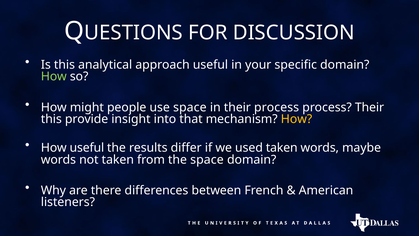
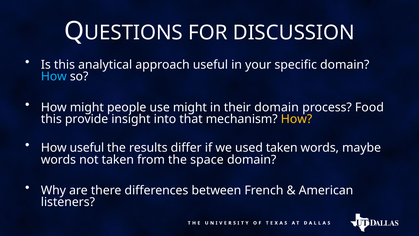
How at (54, 77) colour: light green -> light blue
use space: space -> might
their process: process -> domain
process Their: Their -> Food
